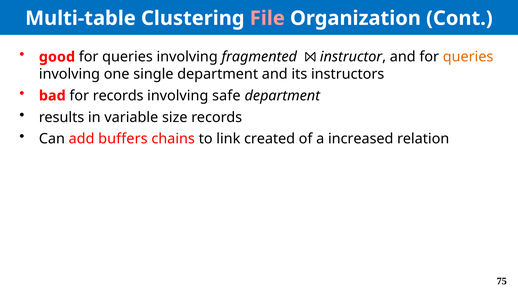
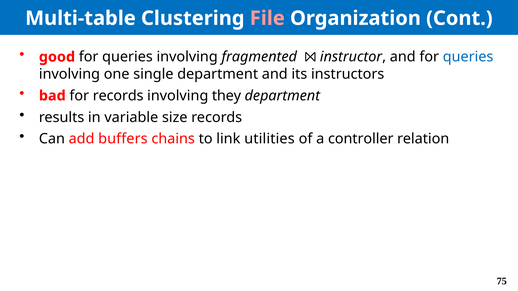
queries at (468, 57) colour: orange -> blue
safe: safe -> they
created: created -> utilities
increased: increased -> controller
